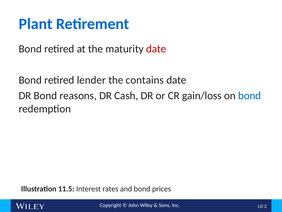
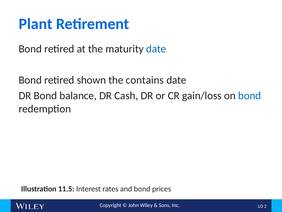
date at (156, 49) colour: red -> blue
lender: lender -> shown
reasons: reasons -> balance
